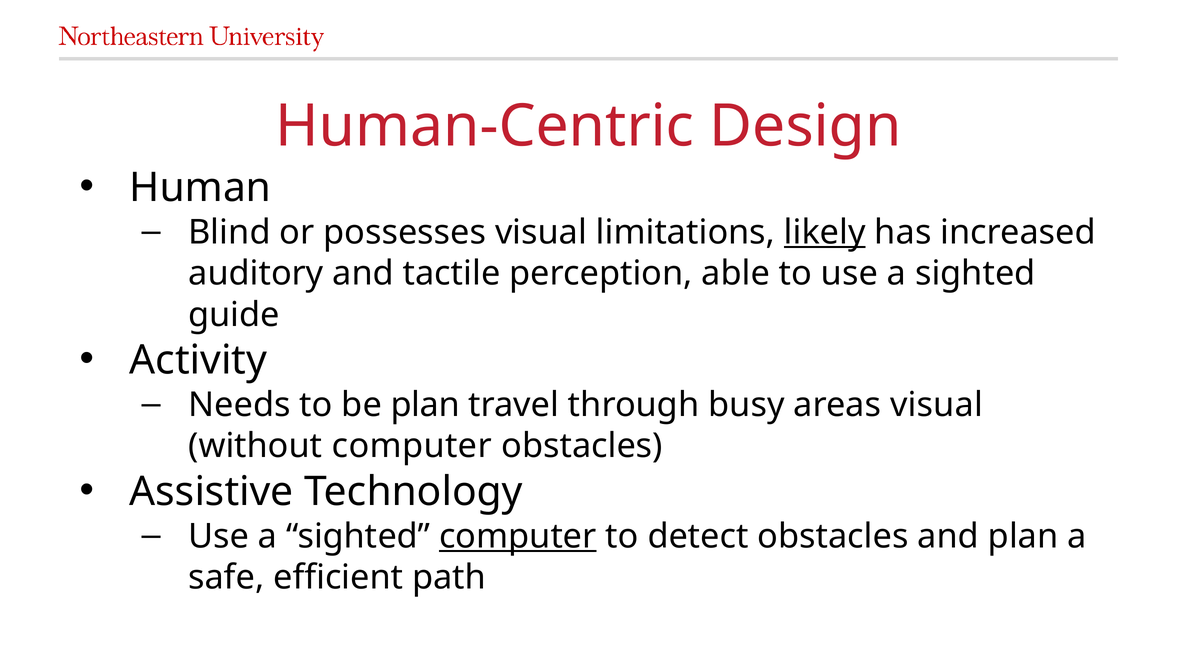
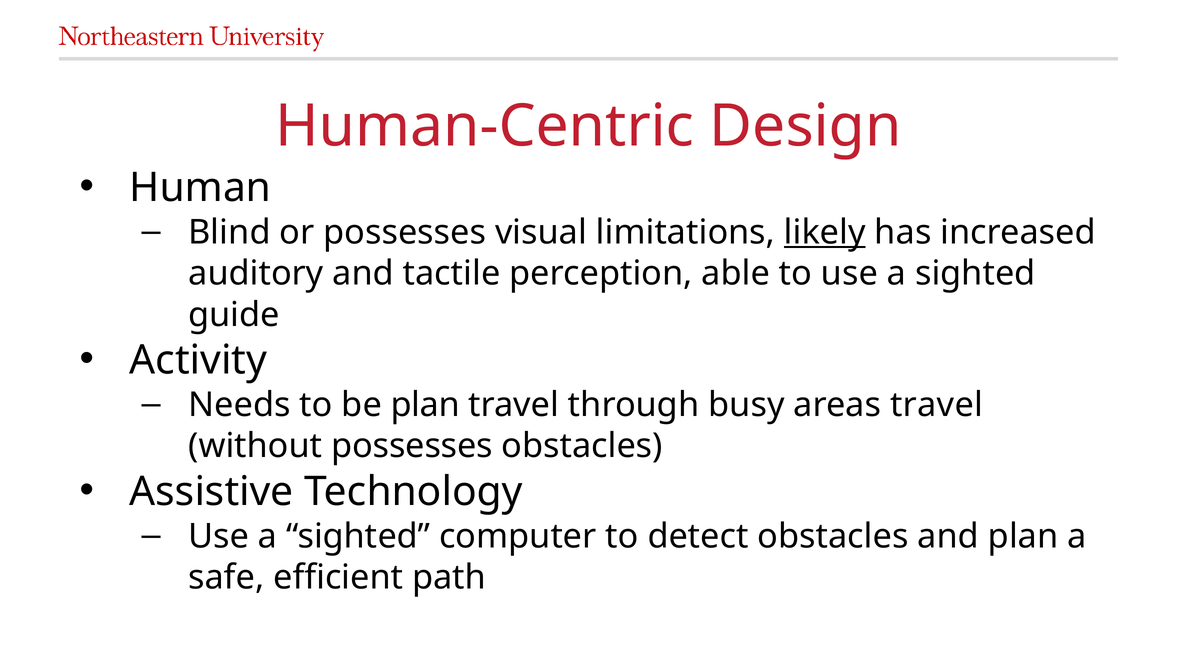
areas visual: visual -> travel
without computer: computer -> possesses
computer at (518, 536) underline: present -> none
